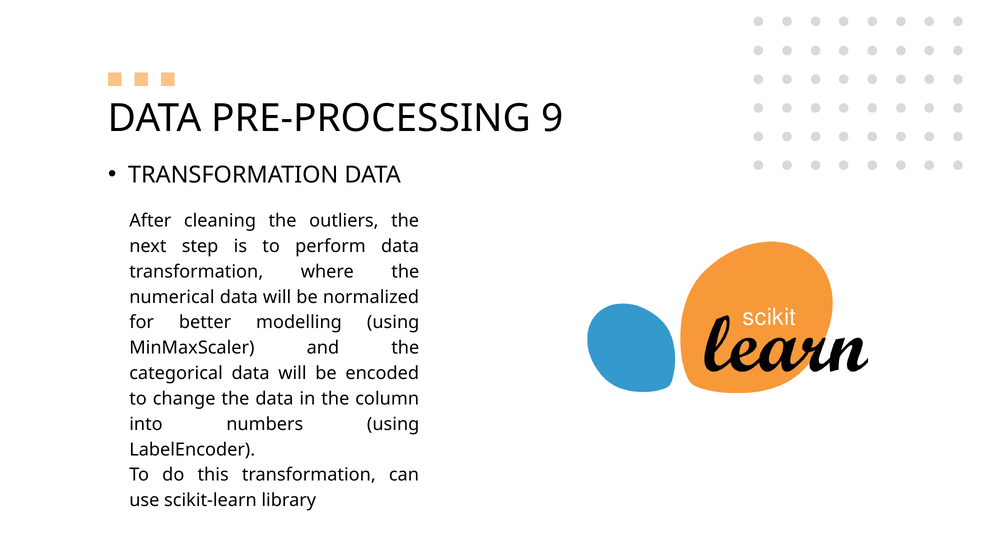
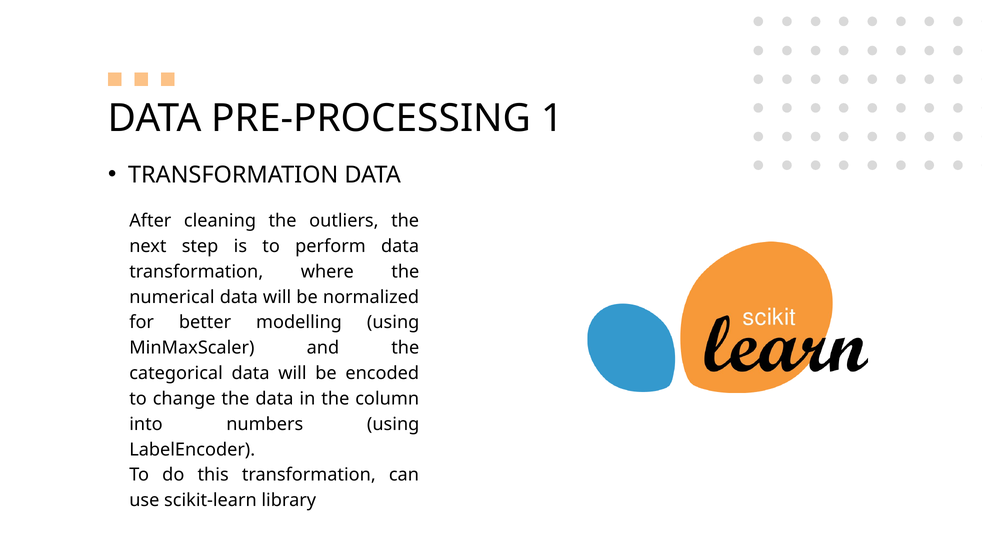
9: 9 -> 1
